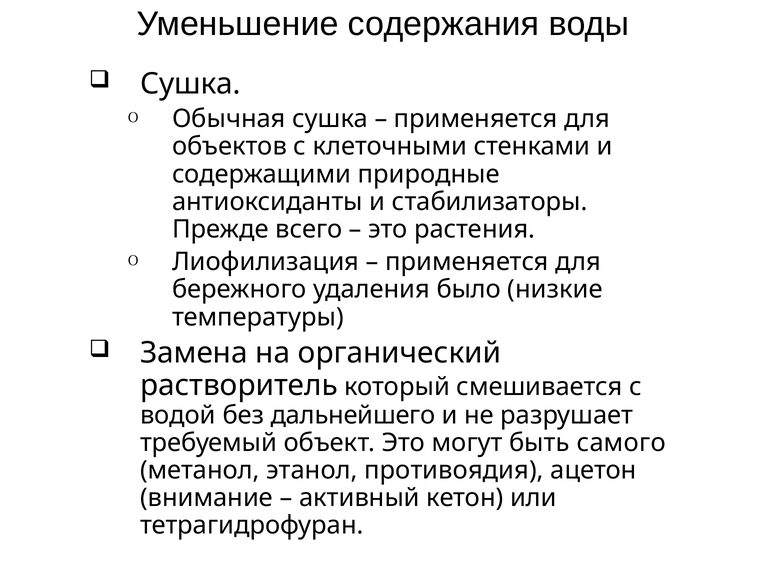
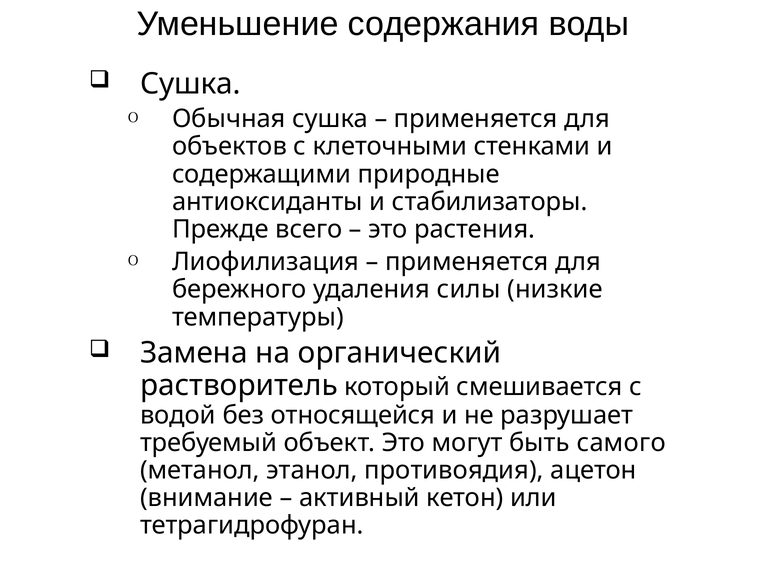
было: было -> силы
дальнейшего: дальнейшего -> относящейся
